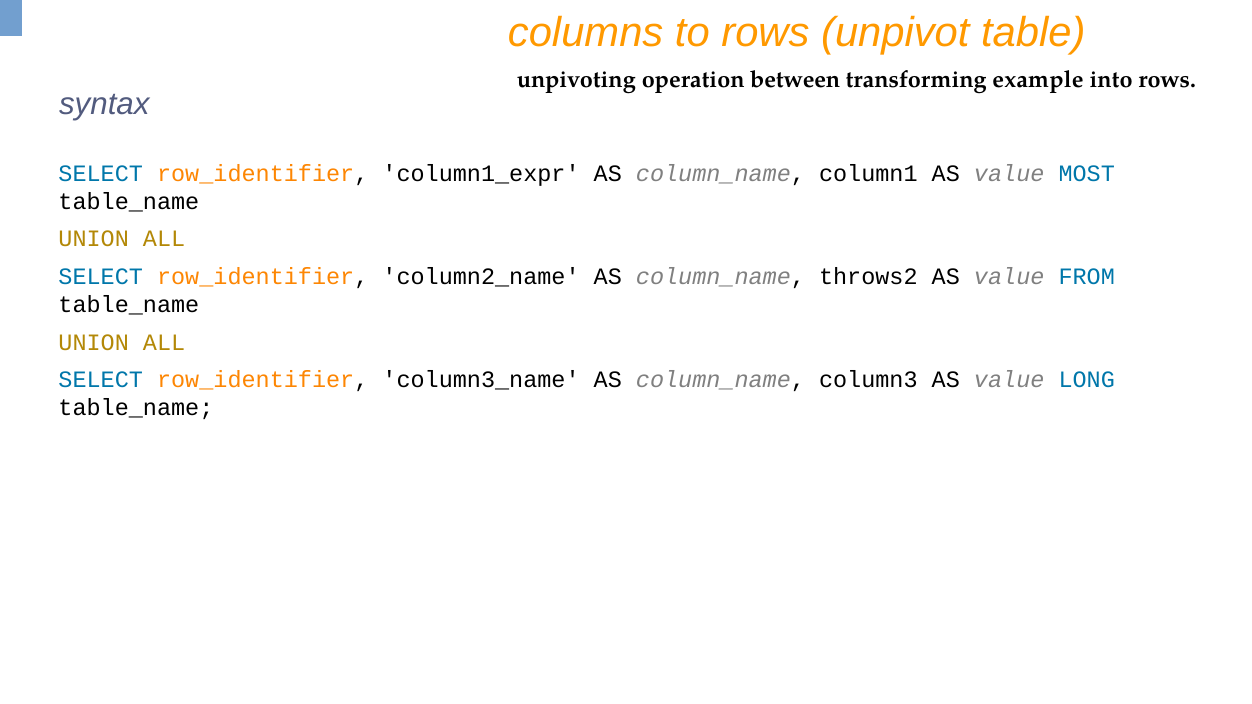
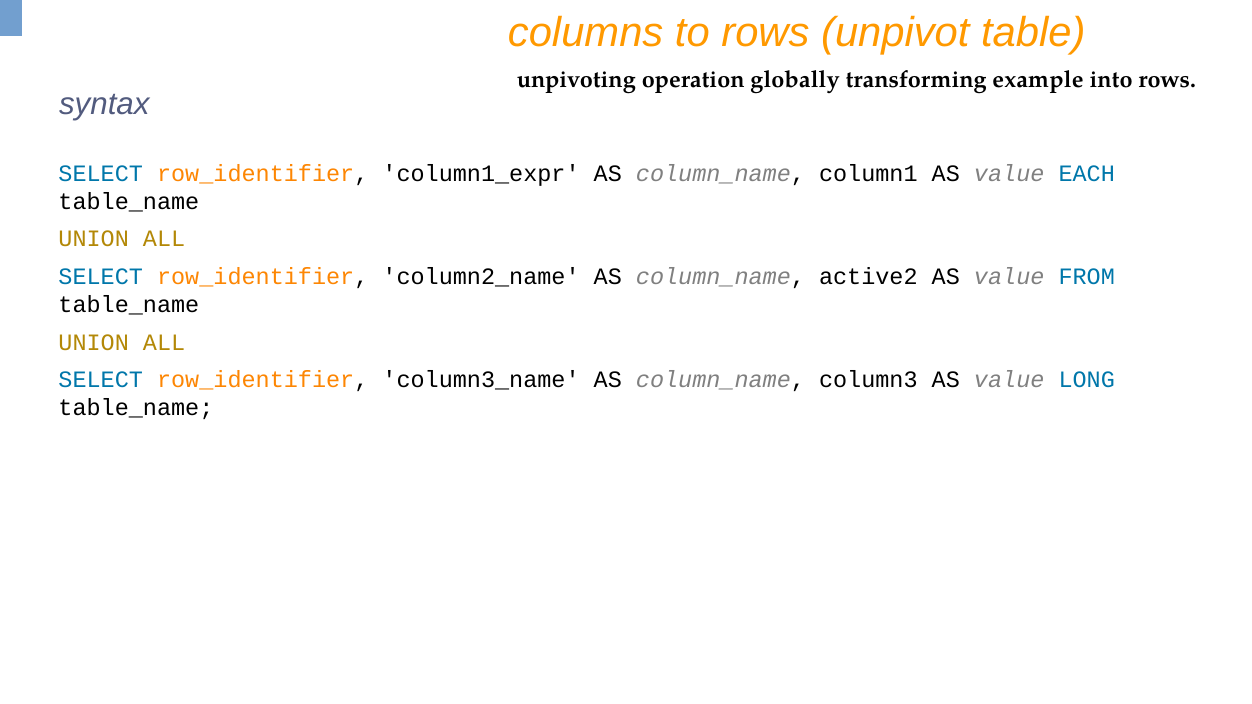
between: between -> globally
MOST: MOST -> EACH
throws2: throws2 -> active2
